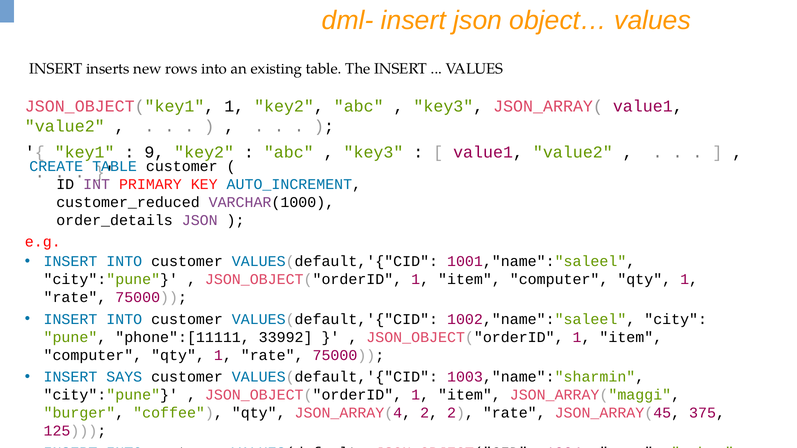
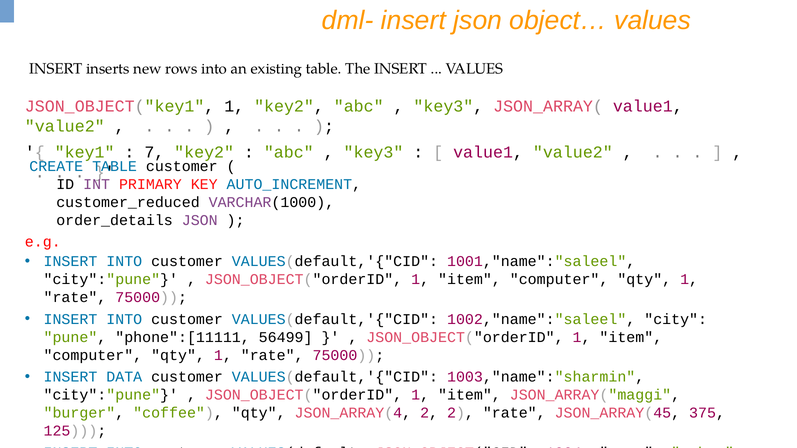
9: 9 -> 7
33992: 33992 -> 56499
SAYS: SAYS -> DATA
